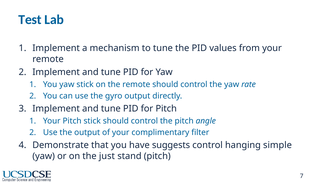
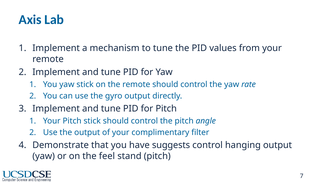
Test: Test -> Axis
hanging simple: simple -> output
just: just -> feel
